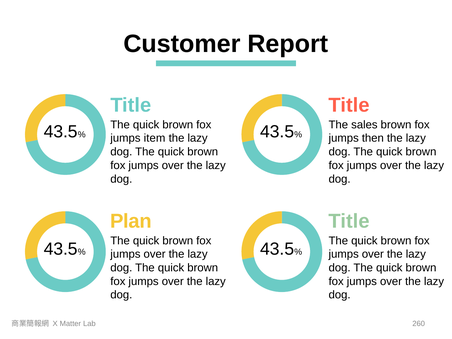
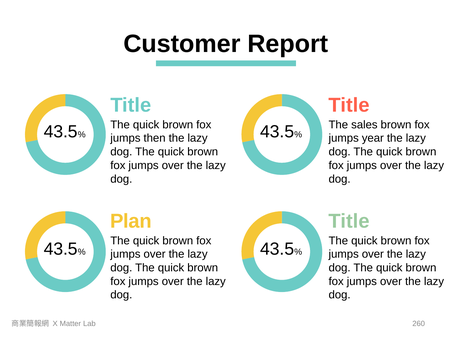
item: item -> then
then: then -> year
